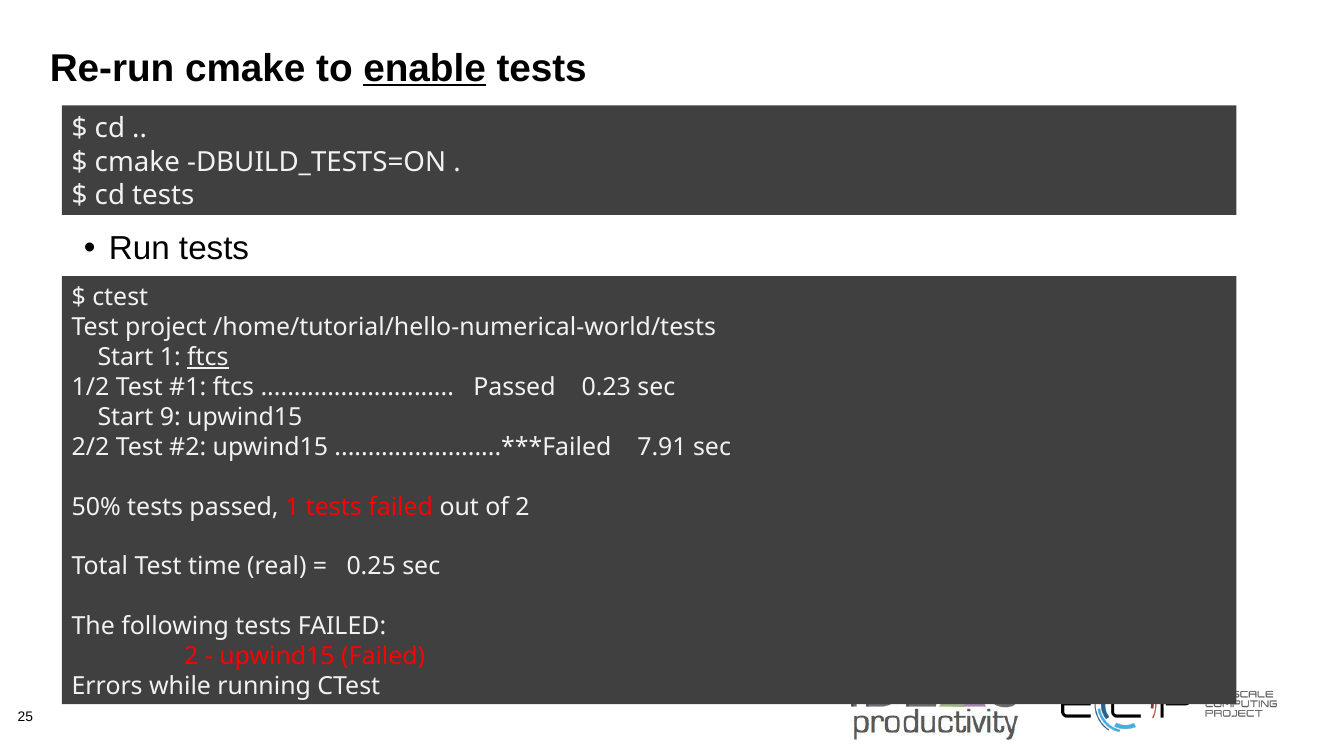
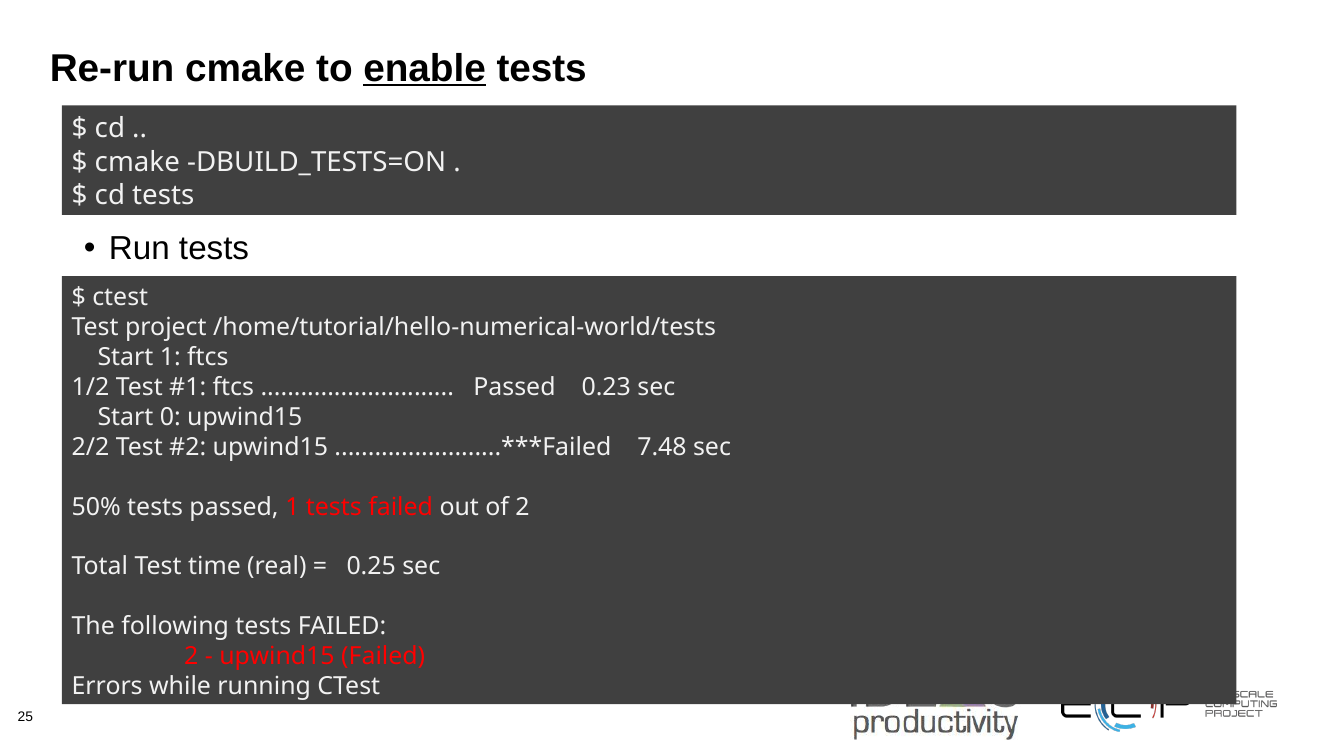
ftcs at (208, 358) underline: present -> none
9: 9 -> 0
7.91: 7.91 -> 7.48
